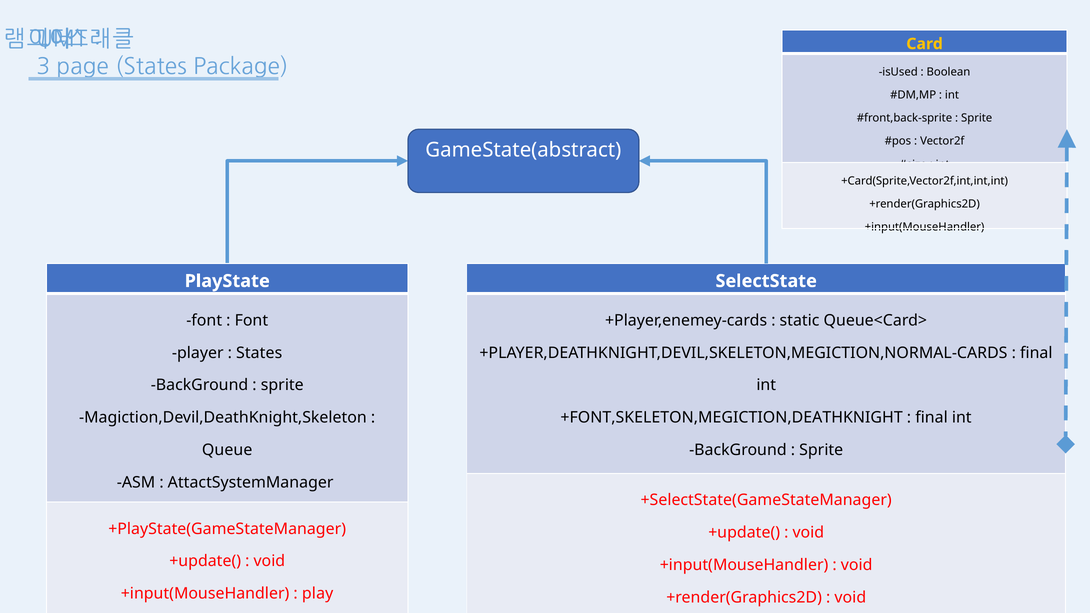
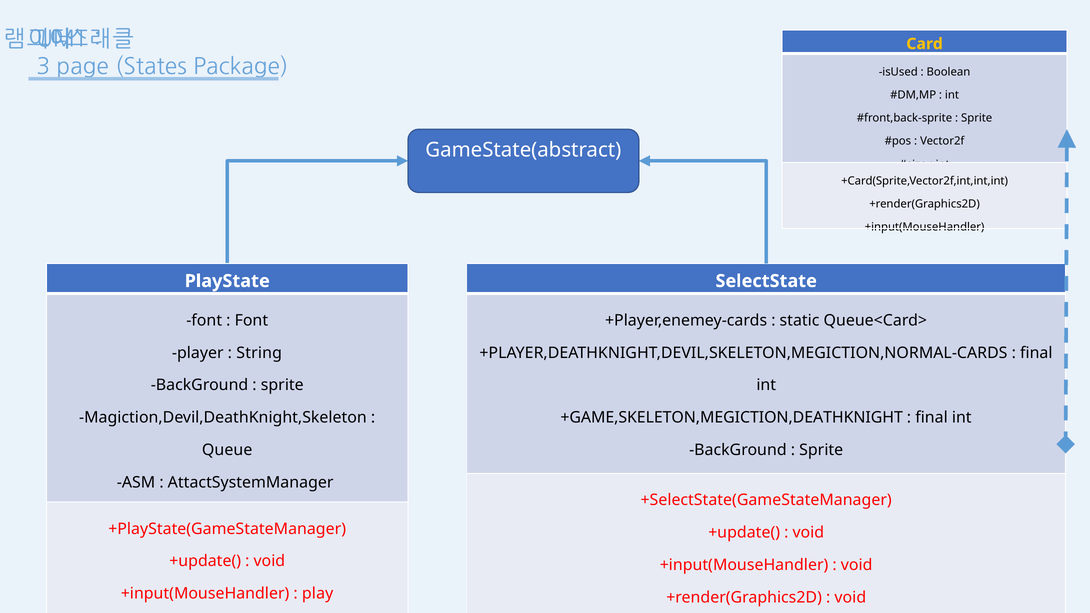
States at (259, 353): States -> String
+FONT,SKELETON,MEGICTION,DEATHKNIGHT: +FONT,SKELETON,MEGICTION,DEATHKNIGHT -> +GAME,SKELETON,MEGICTION,DEATHKNIGHT
